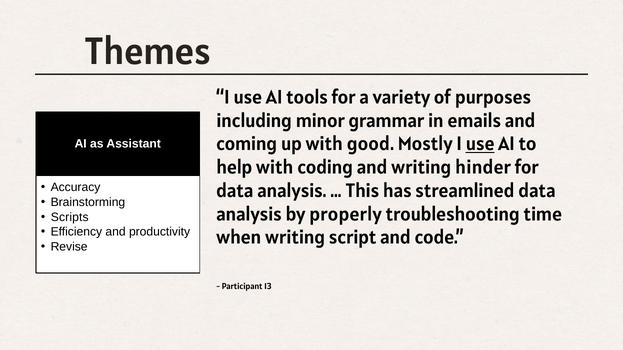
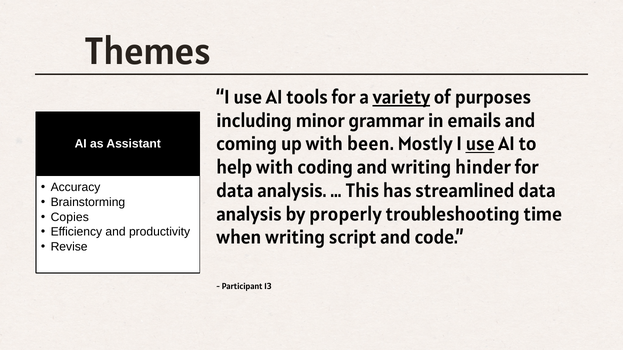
variety underline: none -> present
good: good -> been
Scripts: Scripts -> Copies
